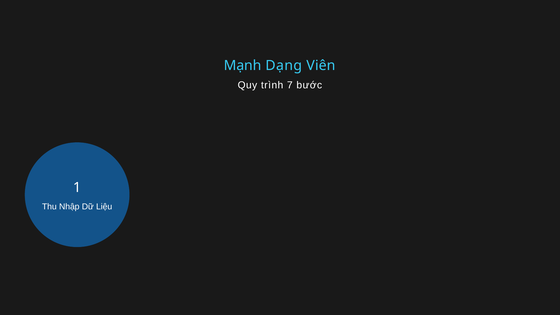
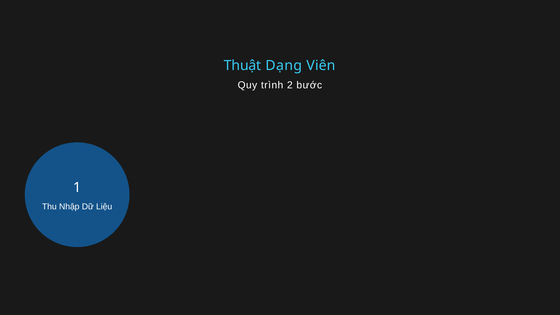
Mạnh: Mạnh -> Thuật
7: 7 -> 2
